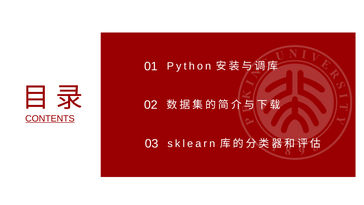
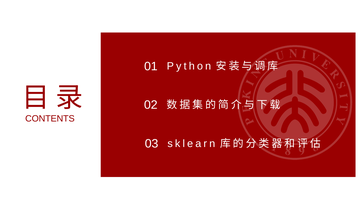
CONTENTS underline: present -> none
